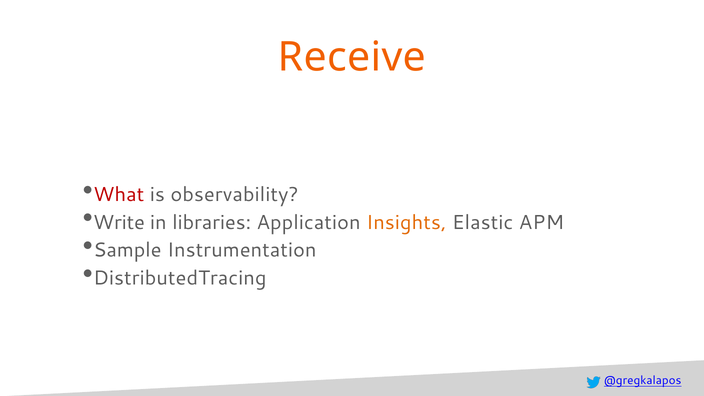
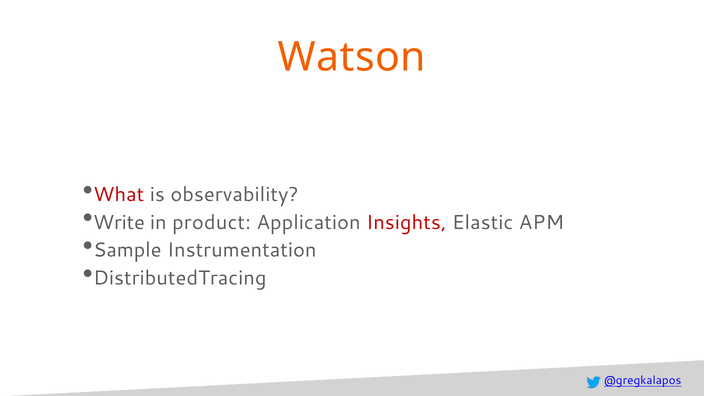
Receive: Receive -> Watson
libraries: libraries -> product
Insights colour: orange -> red
